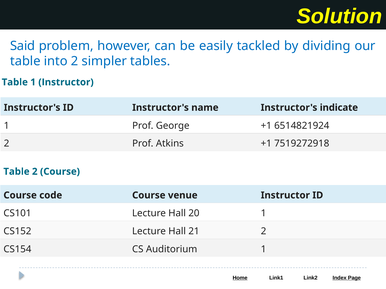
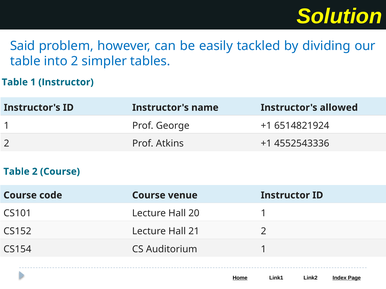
indicate: indicate -> allowed
7519272918: 7519272918 -> 4552543336
